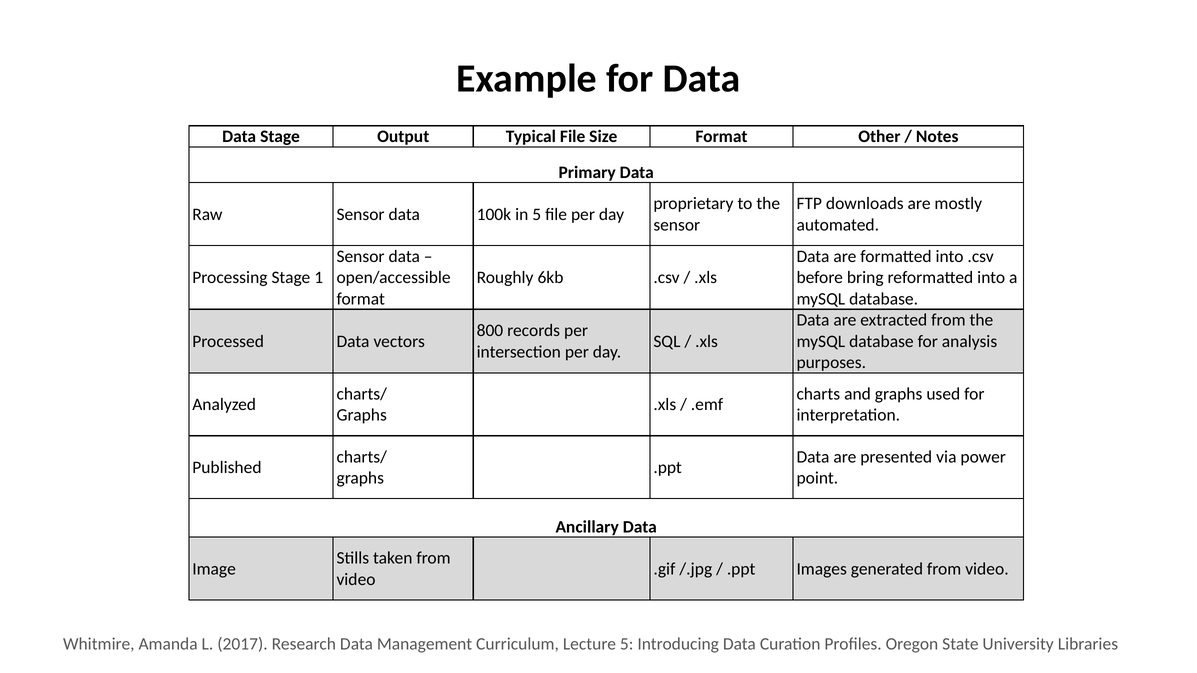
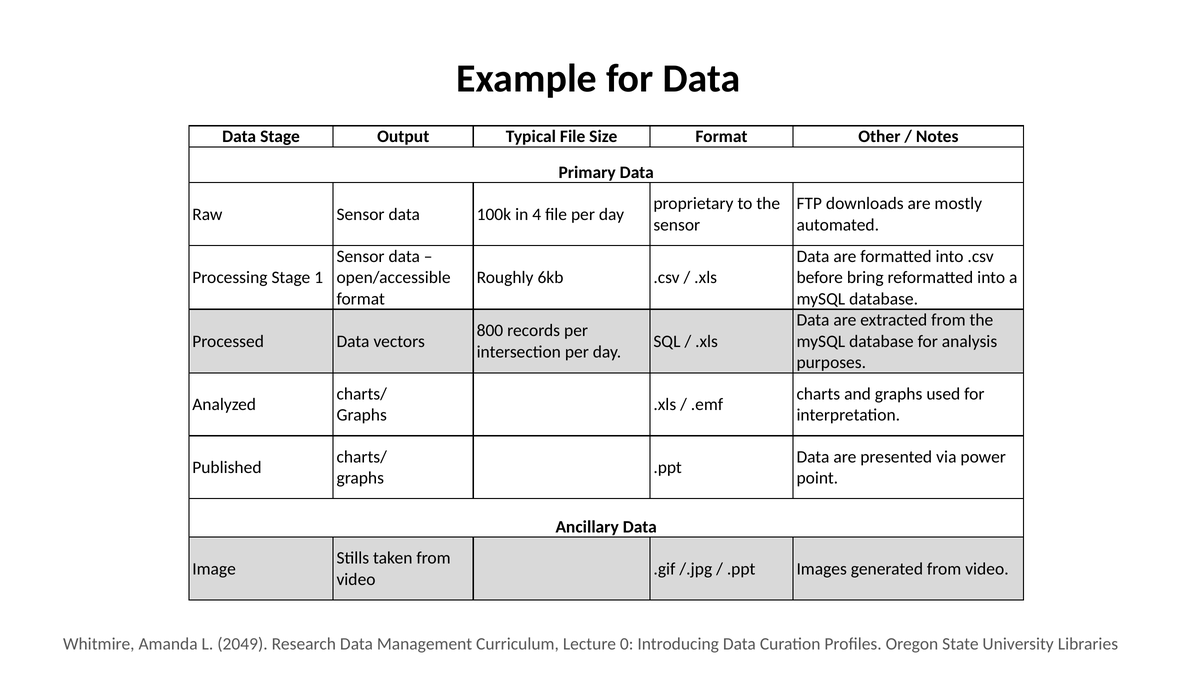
in 5: 5 -> 4
2017: 2017 -> 2049
Lecture 5: 5 -> 0
